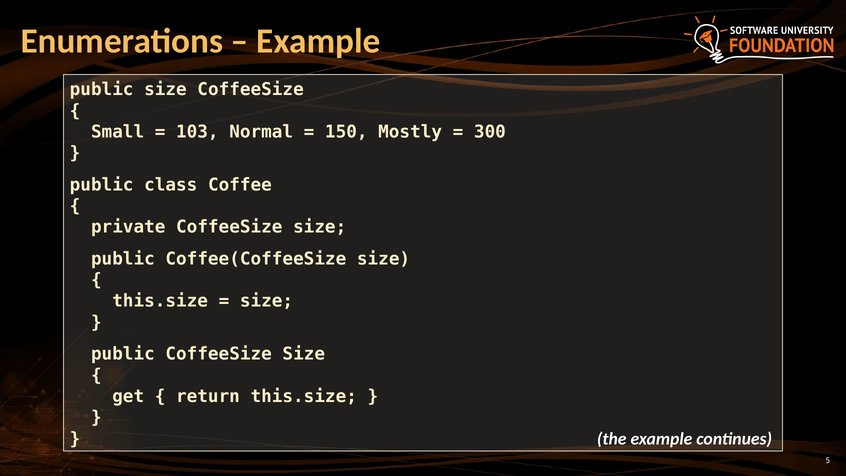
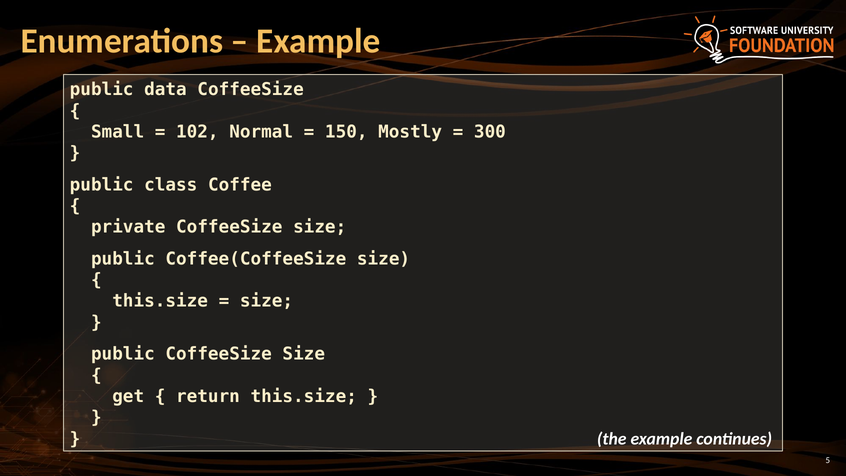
public size: size -> data
103: 103 -> 102
